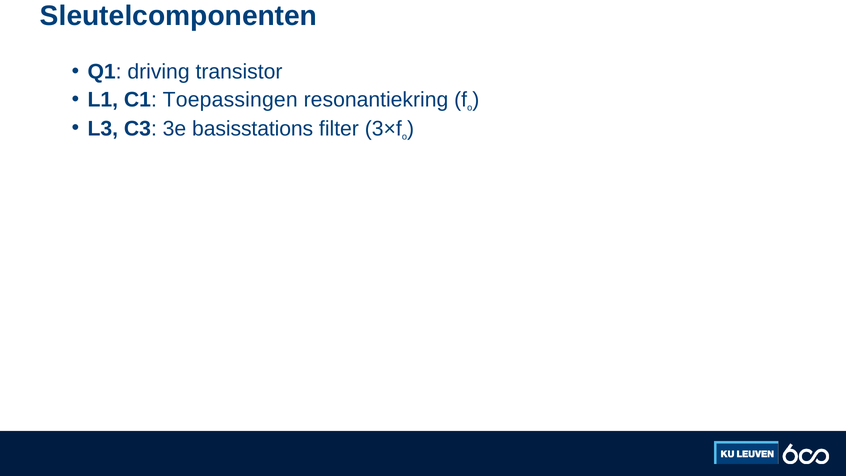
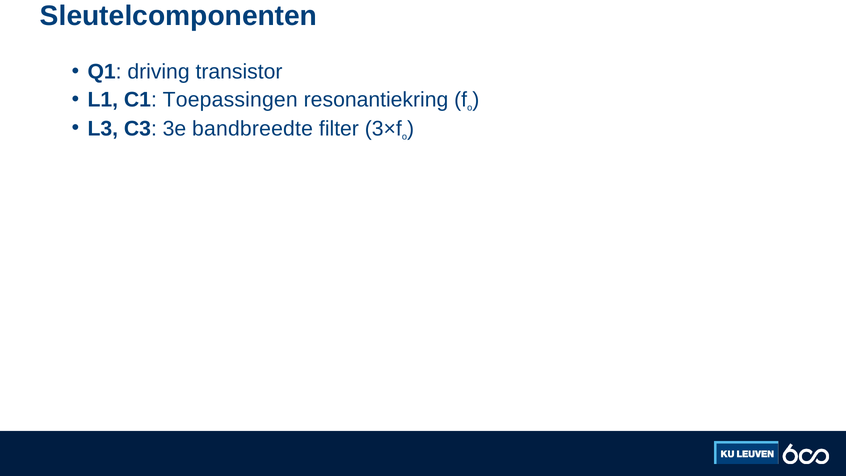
basisstations: basisstations -> bandbreedte
